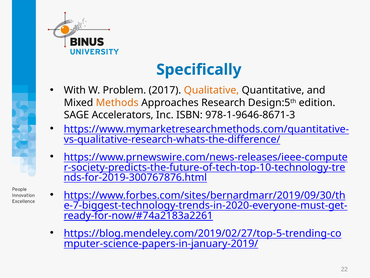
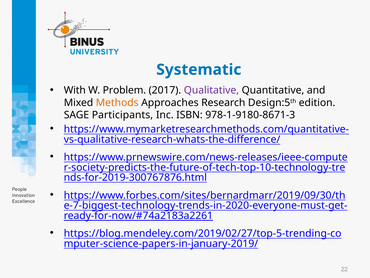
Specifically: Specifically -> Systematic
Qualitative colour: orange -> purple
Accelerators: Accelerators -> Participants
978-1-9646-8671-3: 978-1-9646-8671-3 -> 978-1-9180-8671-3
